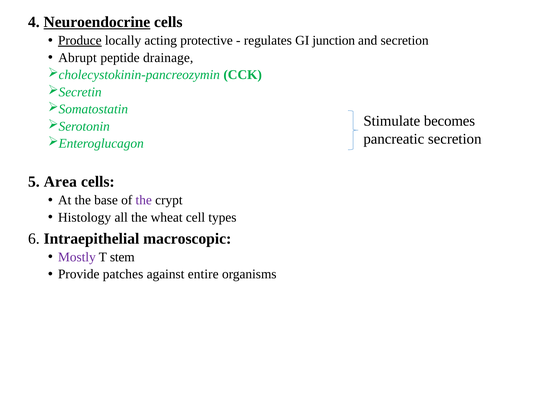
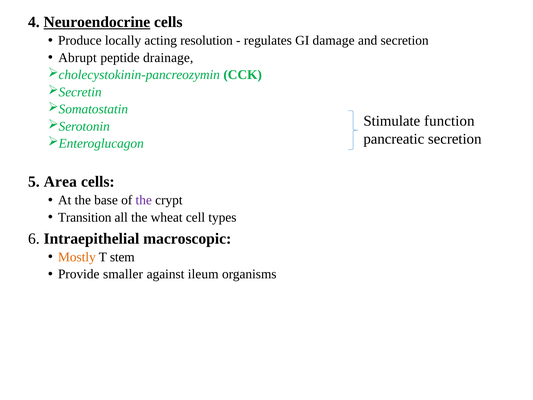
Produce underline: present -> none
protective: protective -> resolution
junction: junction -> damage
becomes: becomes -> function
Histology: Histology -> Transition
Mostly colour: purple -> orange
patches: patches -> smaller
entire: entire -> ileum
